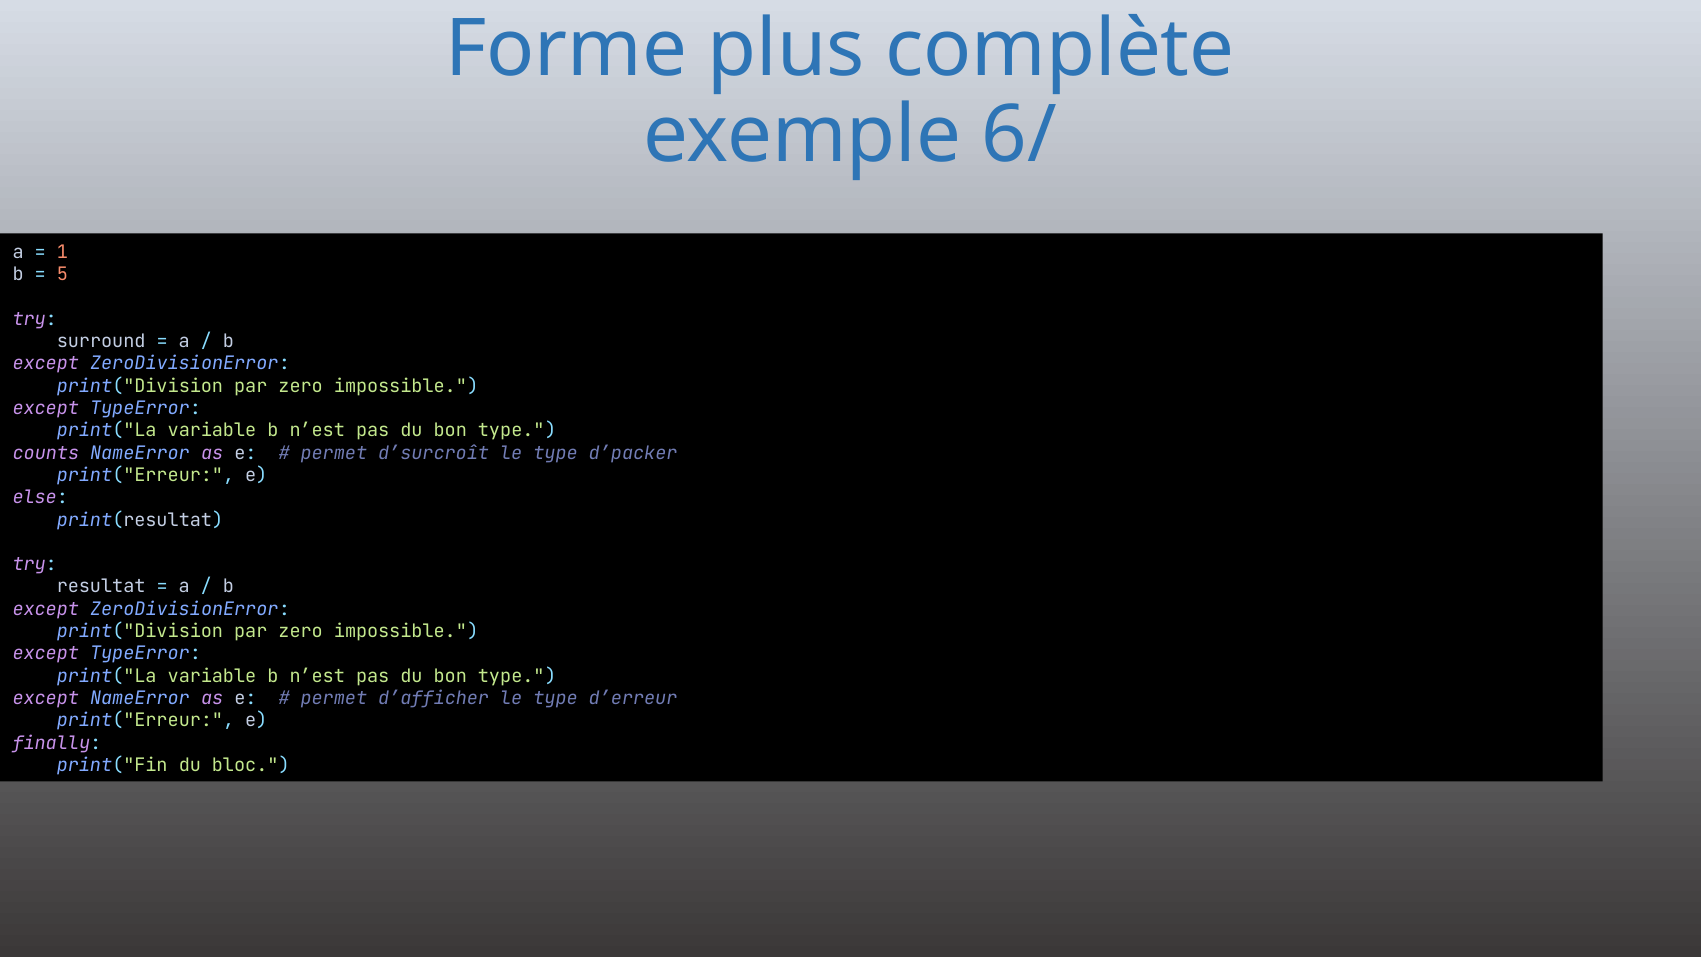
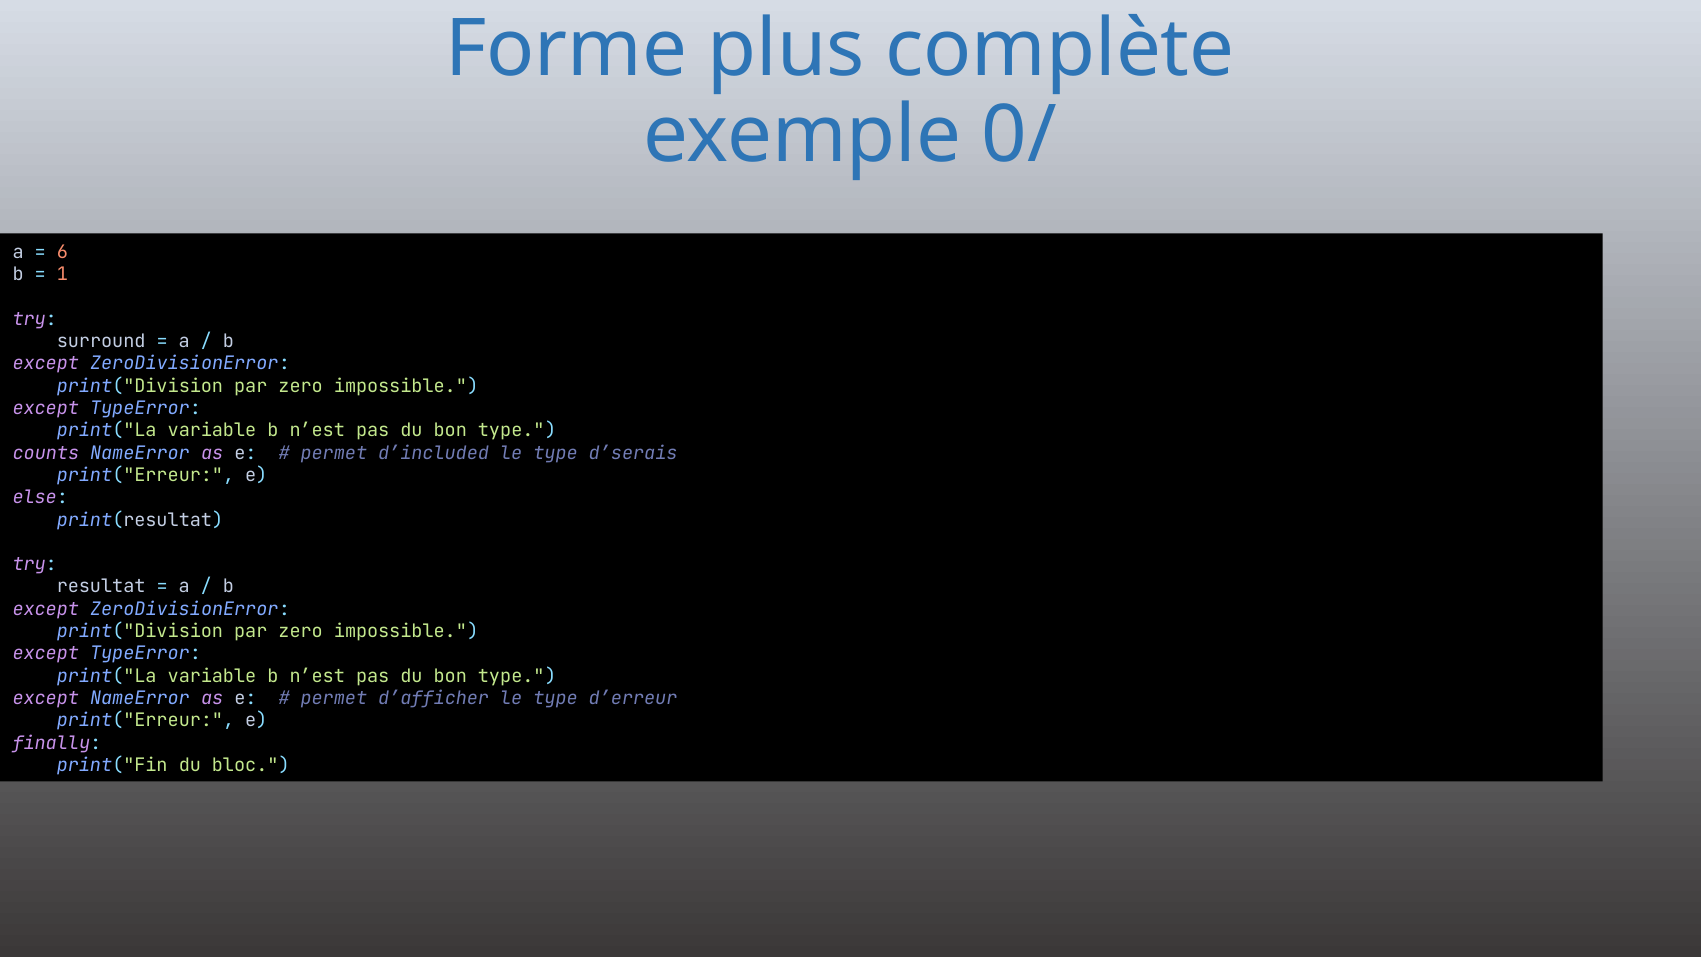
6/: 6/ -> 0/
1: 1 -> 6
5: 5 -> 1
d’surcroît: d’surcroît -> d’included
d’packer: d’packer -> d’serais
